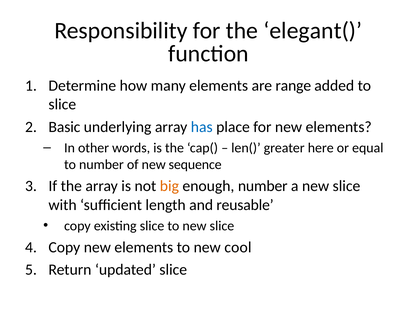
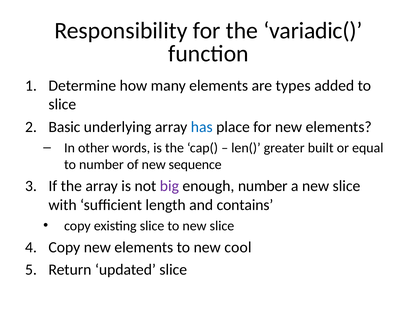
elegant(: elegant( -> variadic(
range: range -> types
here: here -> built
big colour: orange -> purple
reusable: reusable -> contains
